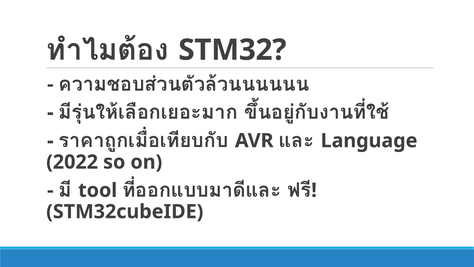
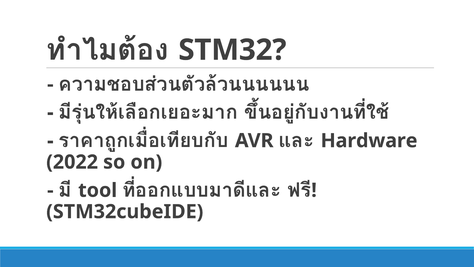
Language: Language -> Hardware
